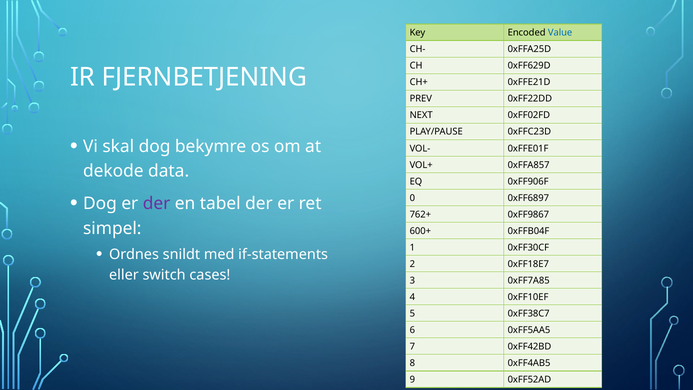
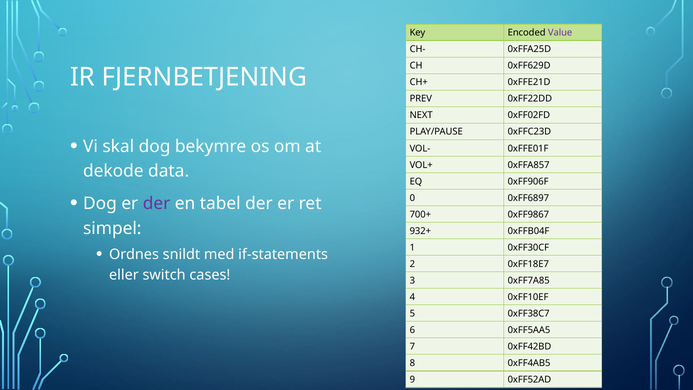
Value colour: blue -> purple
762+: 762+ -> 700+
600+: 600+ -> 932+
